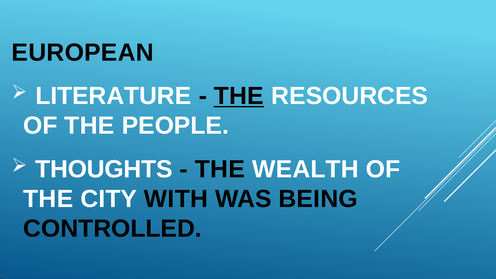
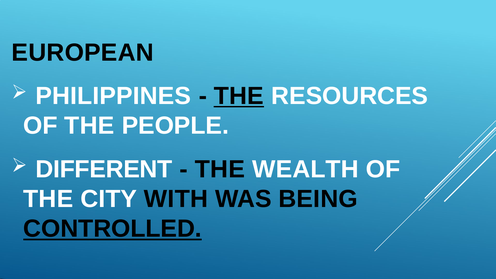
LITERATURE: LITERATURE -> PHILIPPINES
THOUGHTS: THOUGHTS -> DIFFERENT
CONTROLLED underline: none -> present
